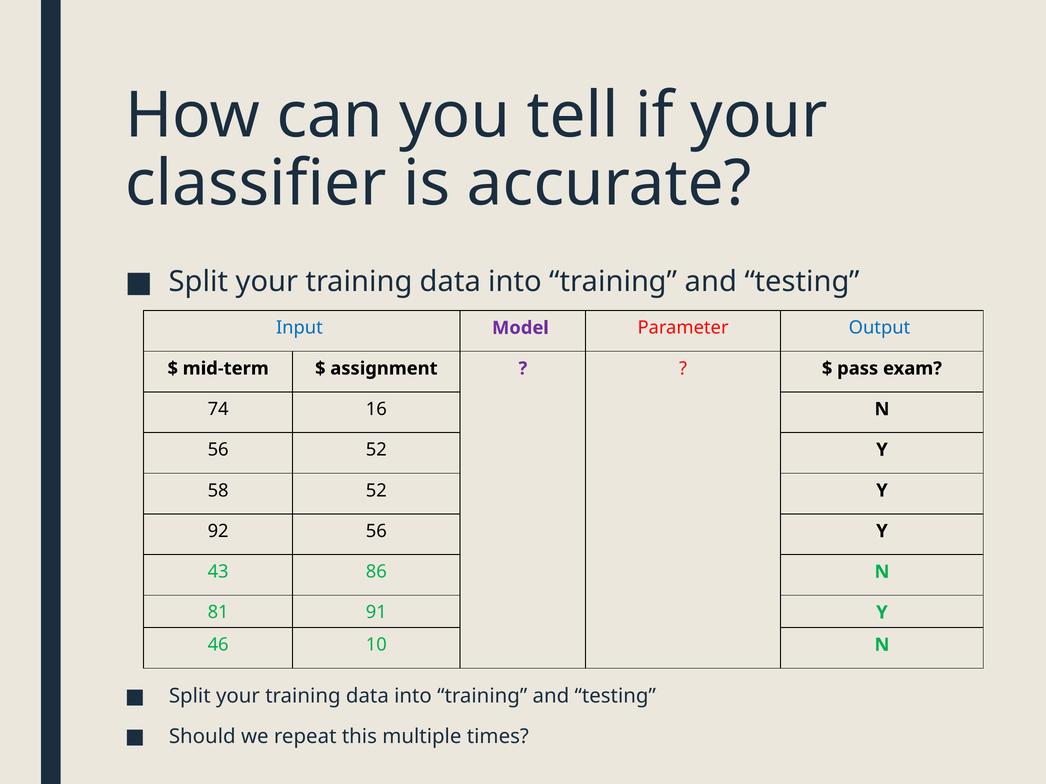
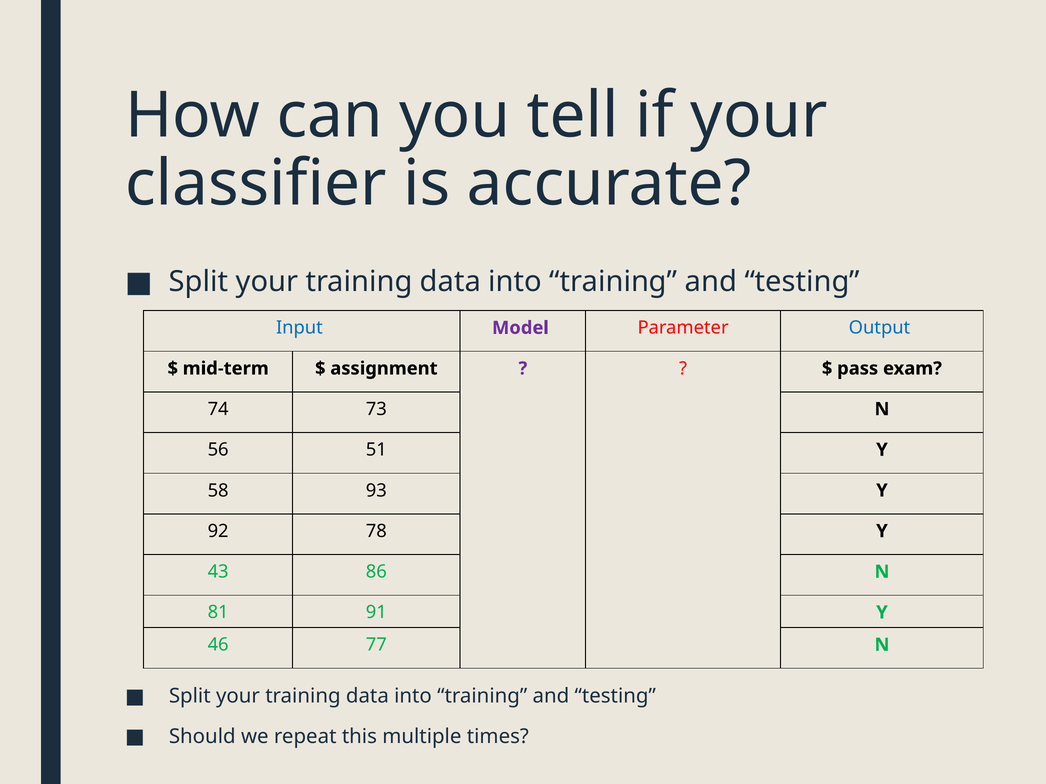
16: 16 -> 73
56 52: 52 -> 51
58 52: 52 -> 93
92 56: 56 -> 78
10: 10 -> 77
